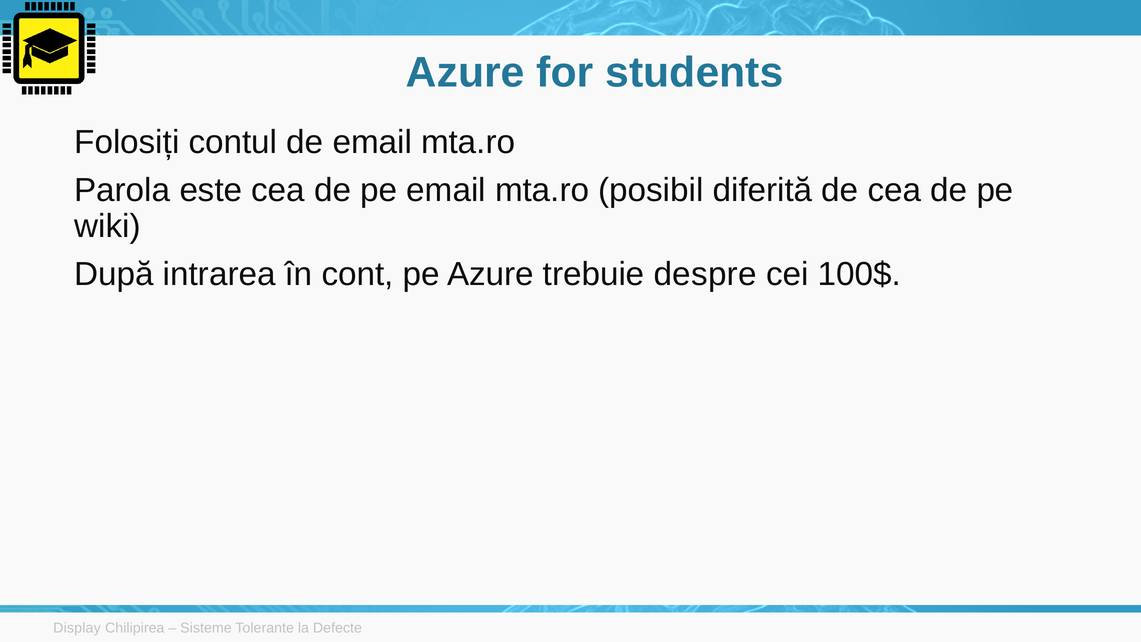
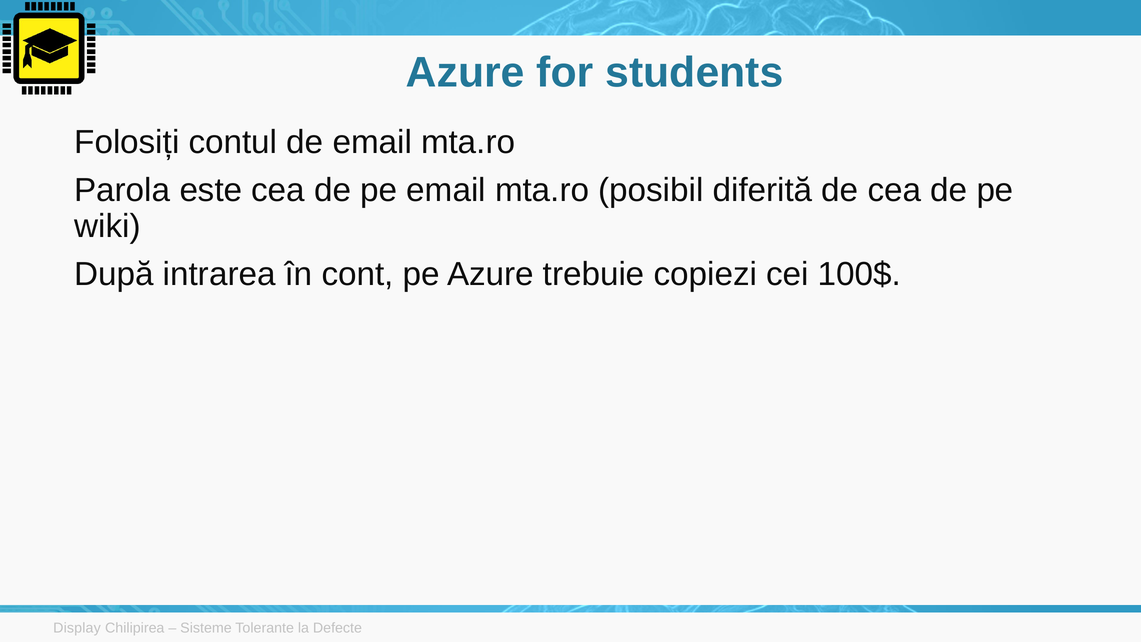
despre: despre -> copiezi
